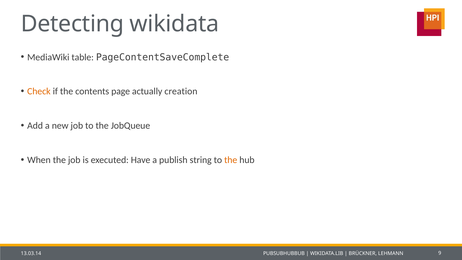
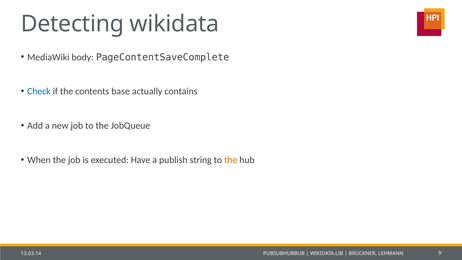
table: table -> body
Check colour: orange -> blue
page: page -> base
creation: creation -> contains
